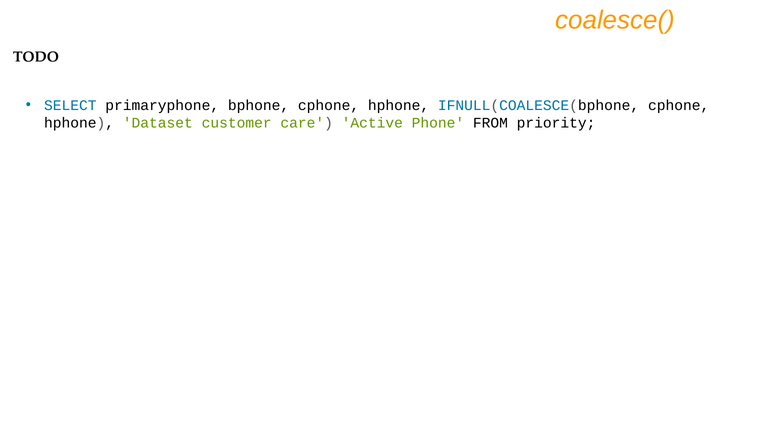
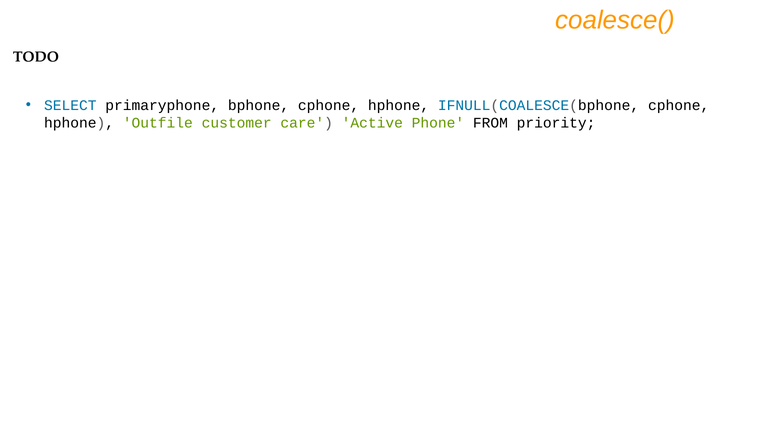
Dataset: Dataset -> Outfile
